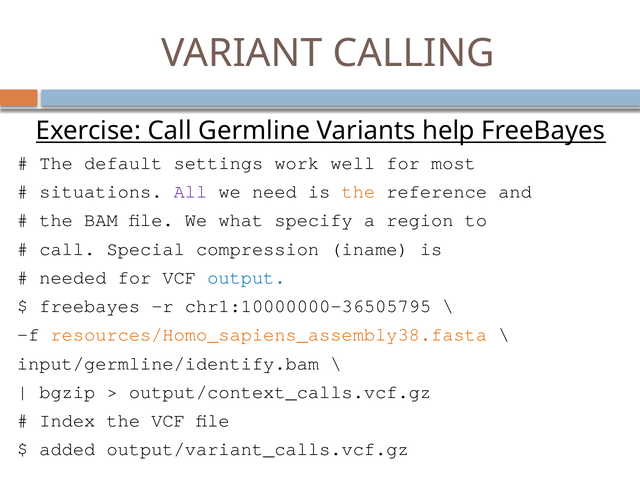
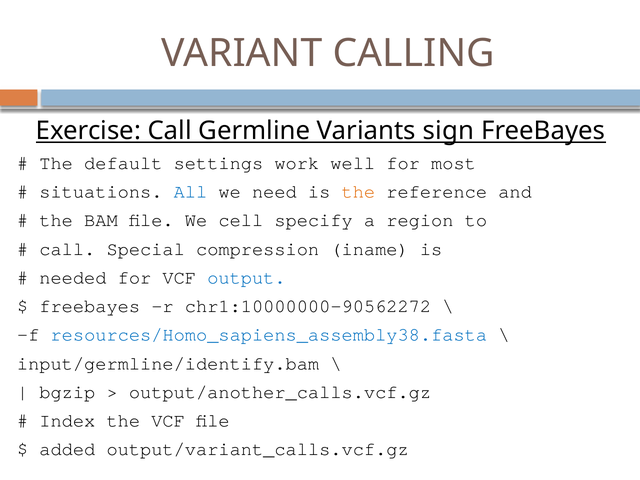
help: help -> sign
All colour: purple -> blue
what: what -> cell
chr1:10000000-36505795: chr1:10000000-36505795 -> chr1:10000000-90562272
resources/Homo_sapiens_assembly38.fasta colour: orange -> blue
output/context_calls.vcf.gz: output/context_calls.vcf.gz -> output/another_calls.vcf.gz
